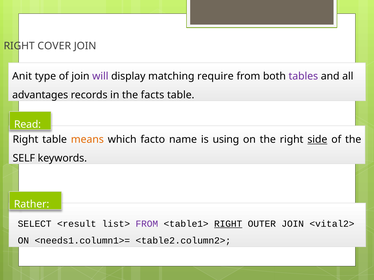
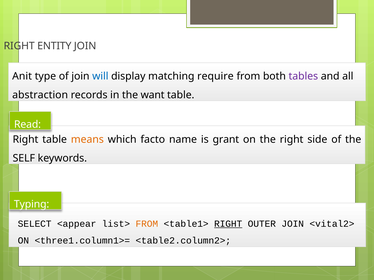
COVER: COVER -> ENTITY
will colour: purple -> blue
advantages: advantages -> abstraction
facts: facts -> want
using: using -> grant
side underline: present -> none
Rather: Rather -> Typing
<result: <result -> <appear
FROM at (147, 224) colour: purple -> orange
<needs1.column1>=: <needs1.column1>= -> <three1.column1>=
